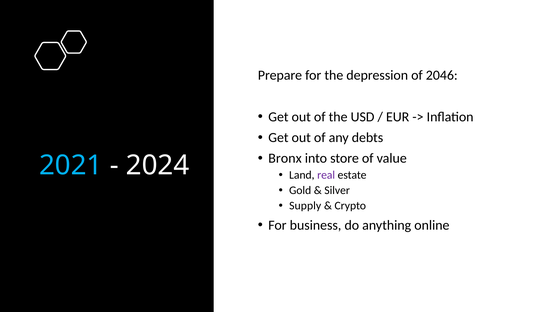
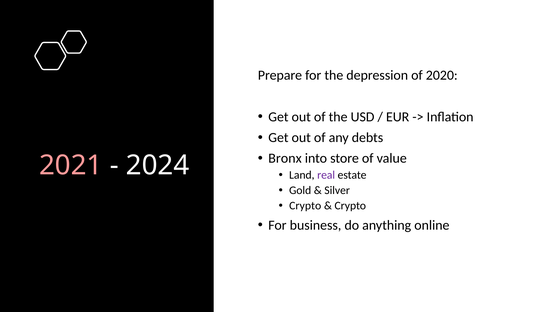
2046: 2046 -> 2020
2021 colour: light blue -> pink
Supply at (305, 206): Supply -> Crypto
